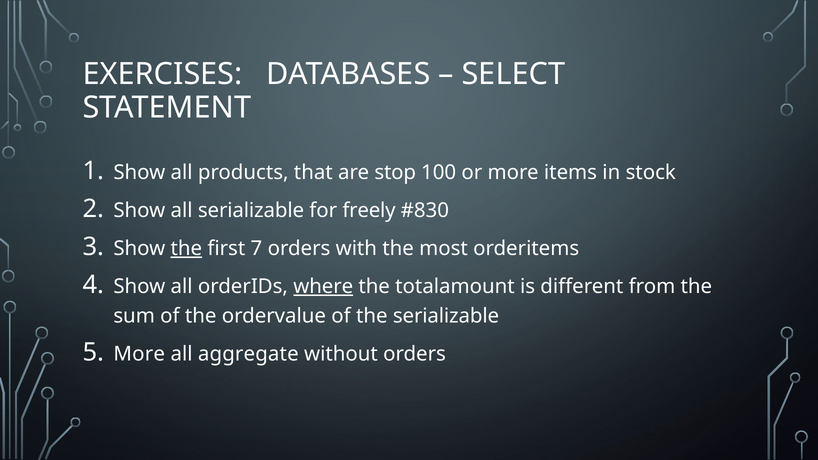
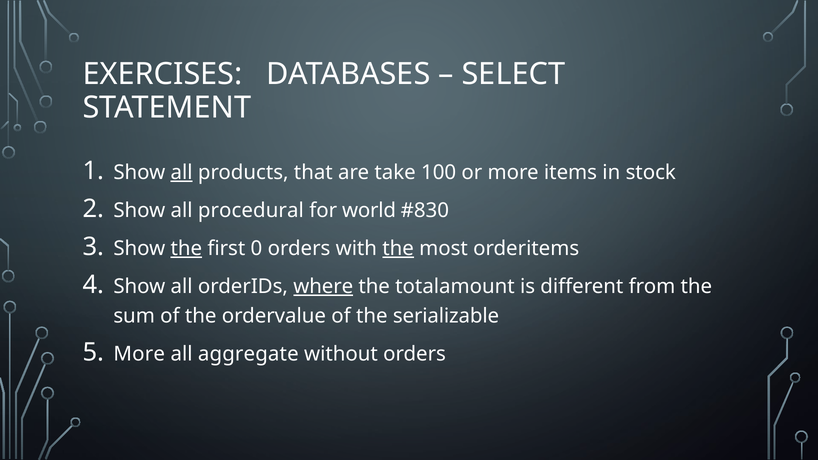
all at (182, 173) underline: none -> present
stop: stop -> take
all serializable: serializable -> procedural
freely: freely -> world
7: 7 -> 0
the at (398, 249) underline: none -> present
